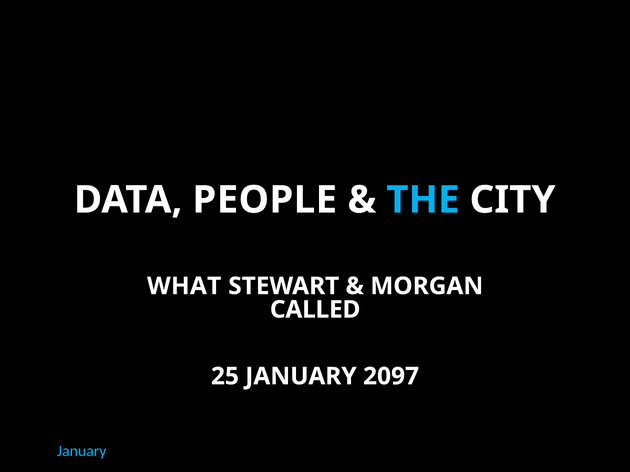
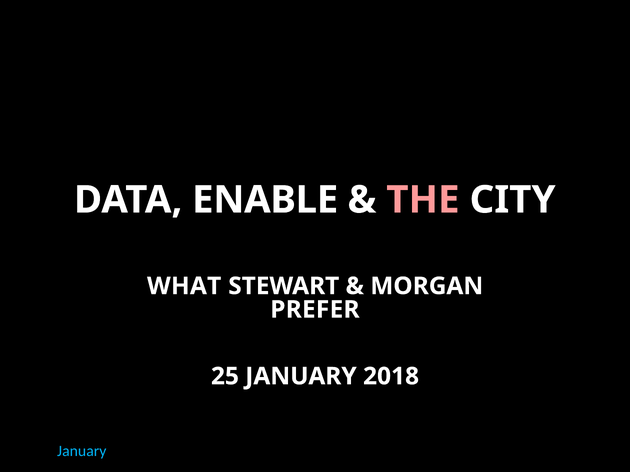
PEOPLE: PEOPLE -> ENABLE
THE colour: light blue -> pink
CALLED: CALLED -> PREFER
2097: 2097 -> 2018
